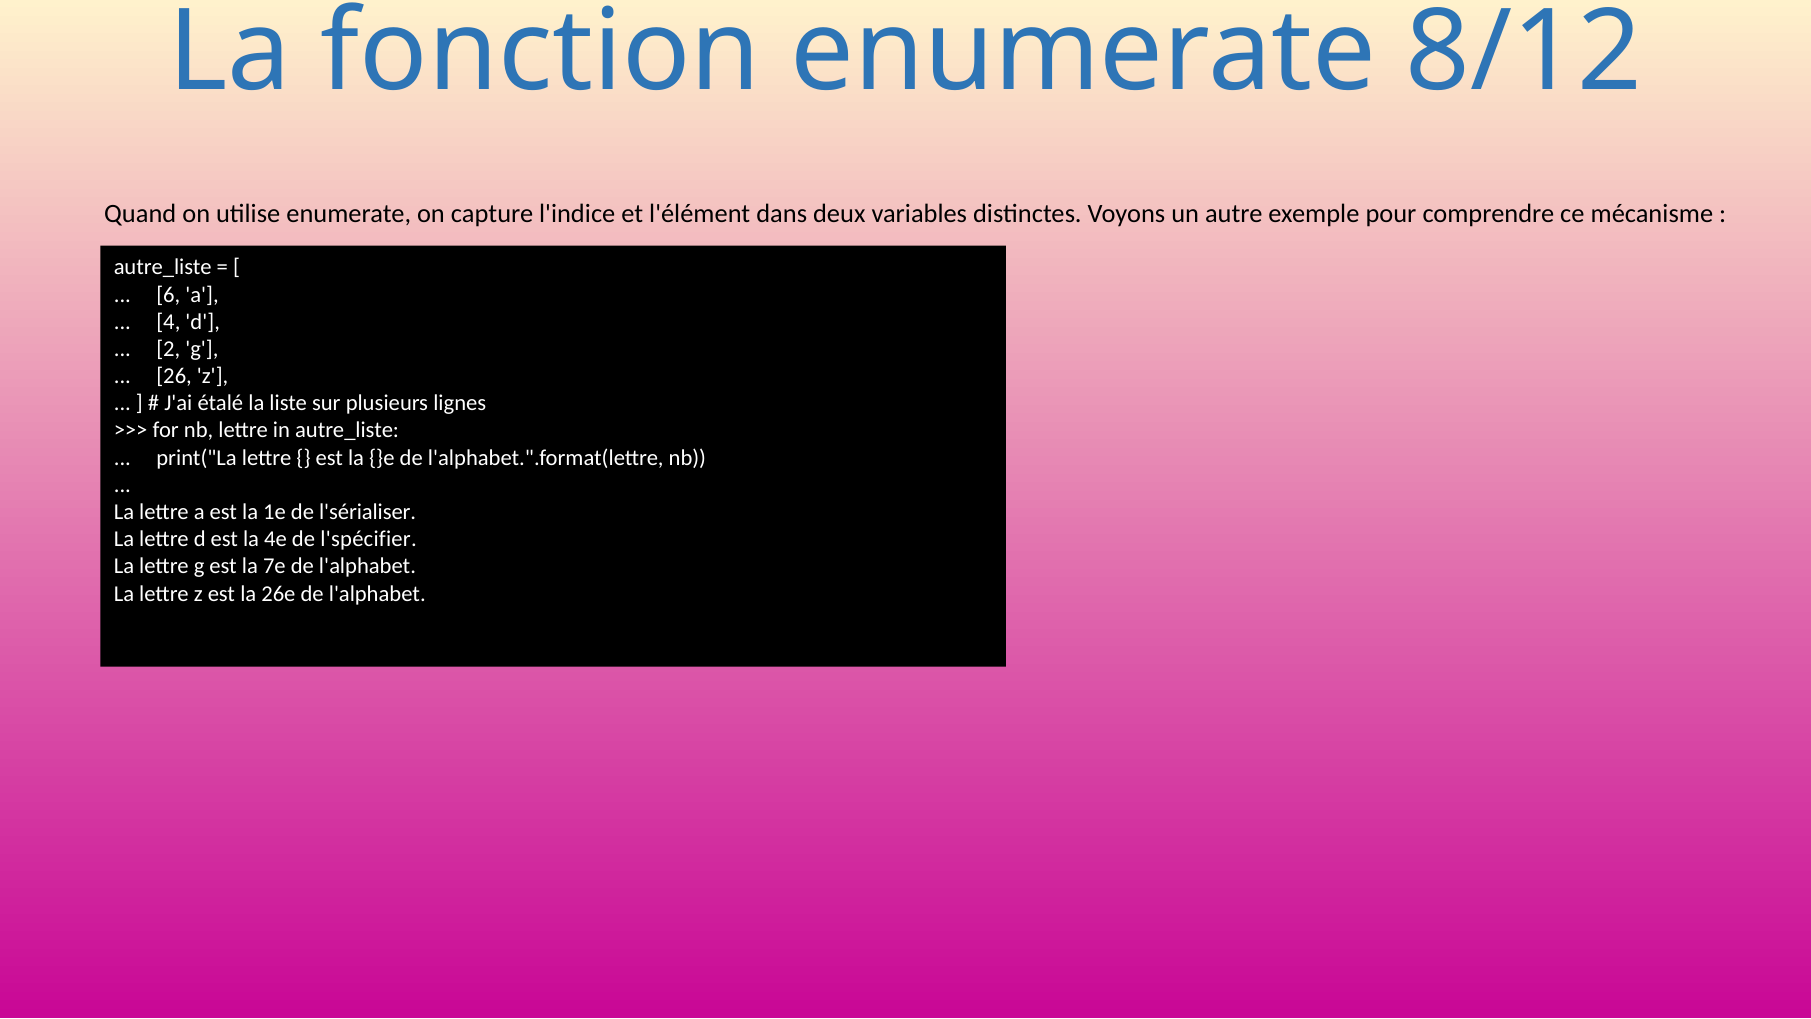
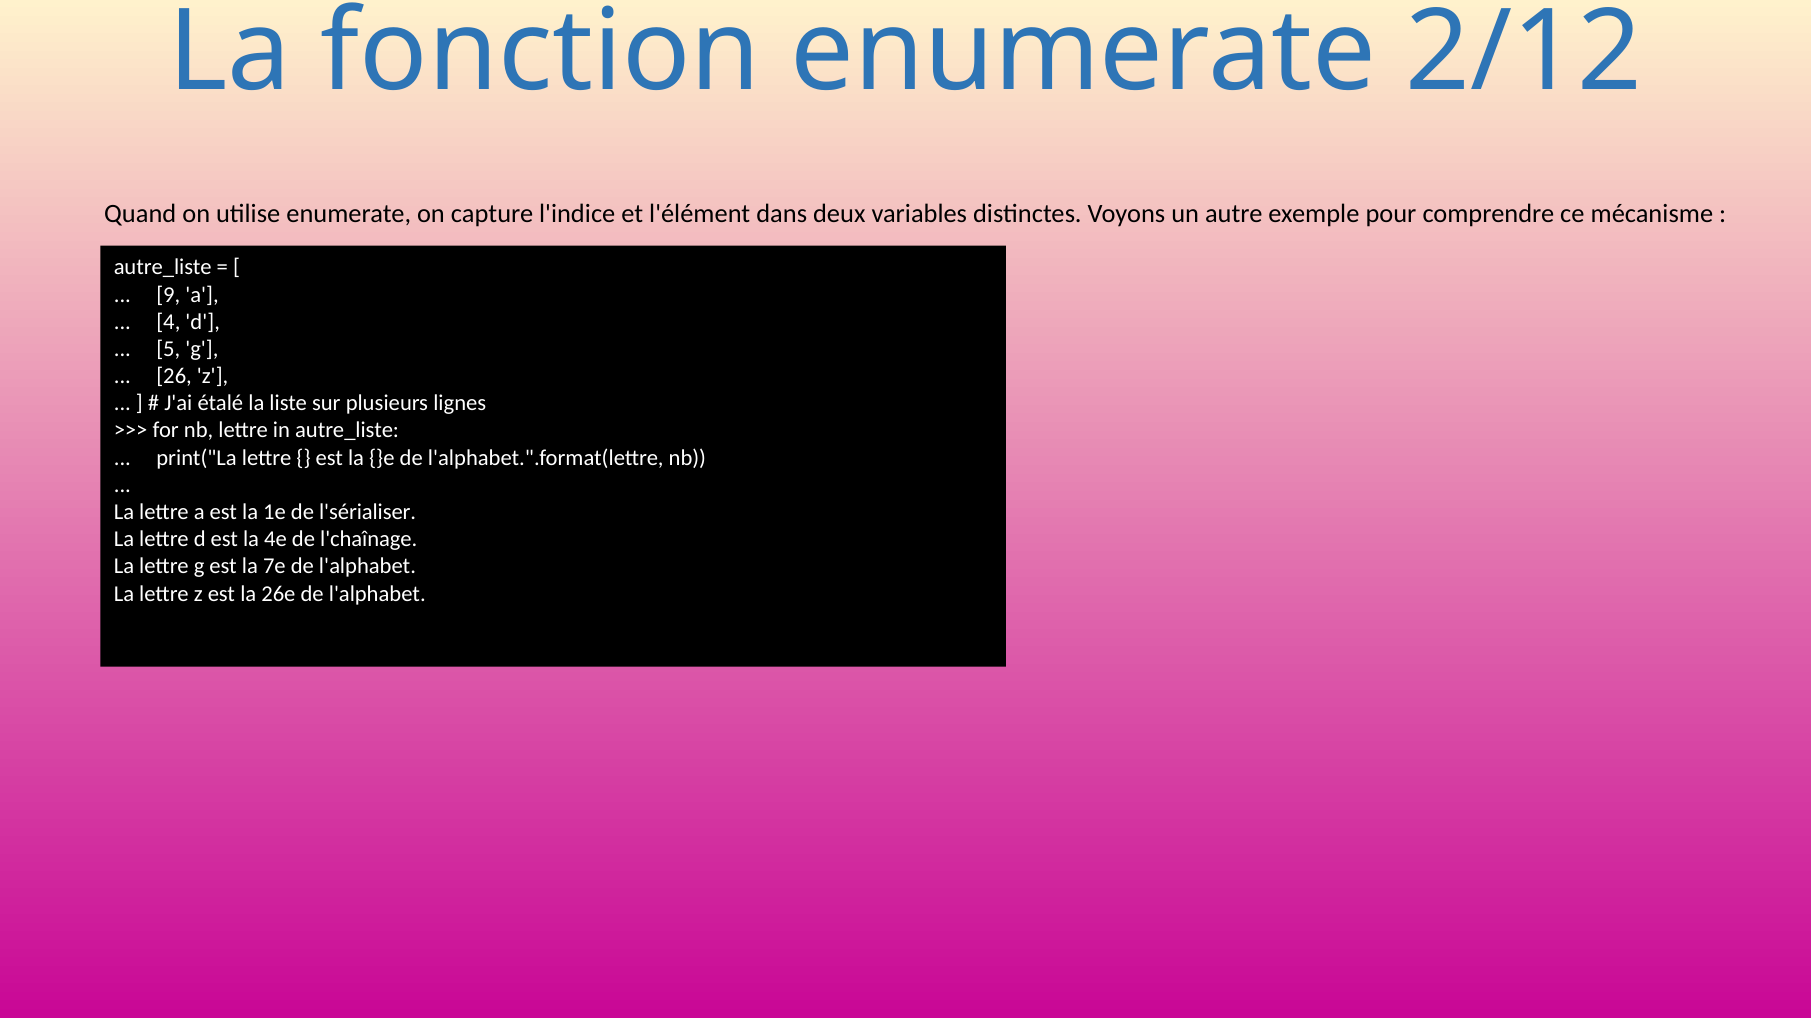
8/12: 8/12 -> 2/12
6: 6 -> 9
2: 2 -> 5
l'spécifier: l'spécifier -> l'chaînage
